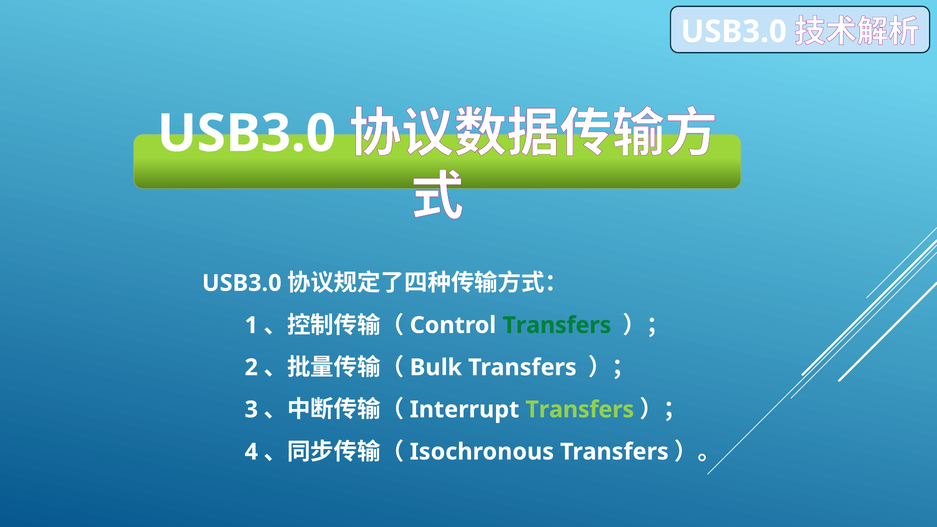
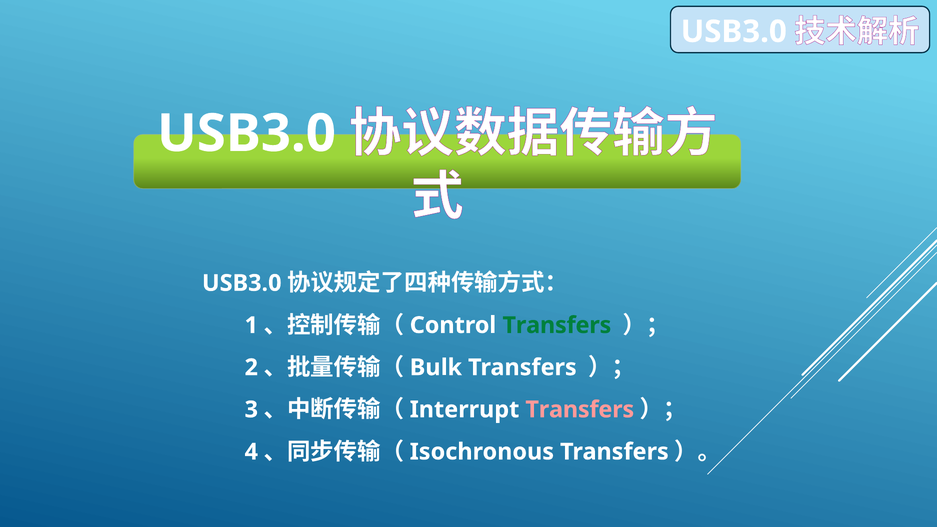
Transfers at (580, 410) colour: light green -> pink
